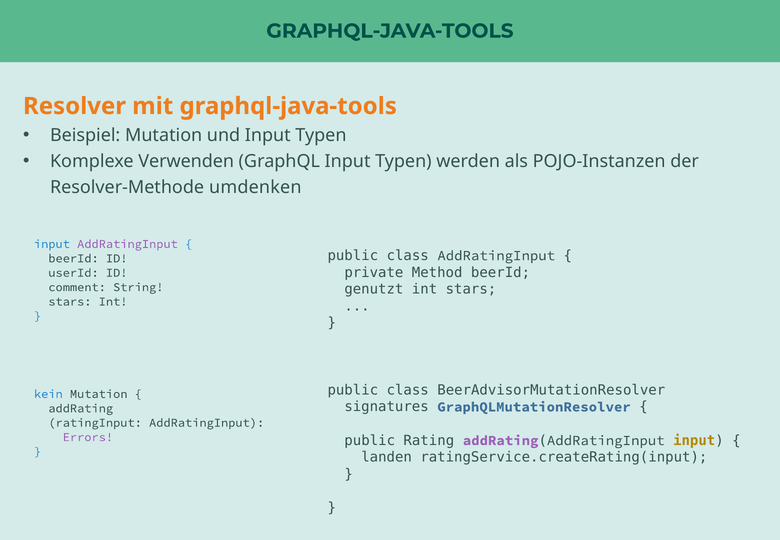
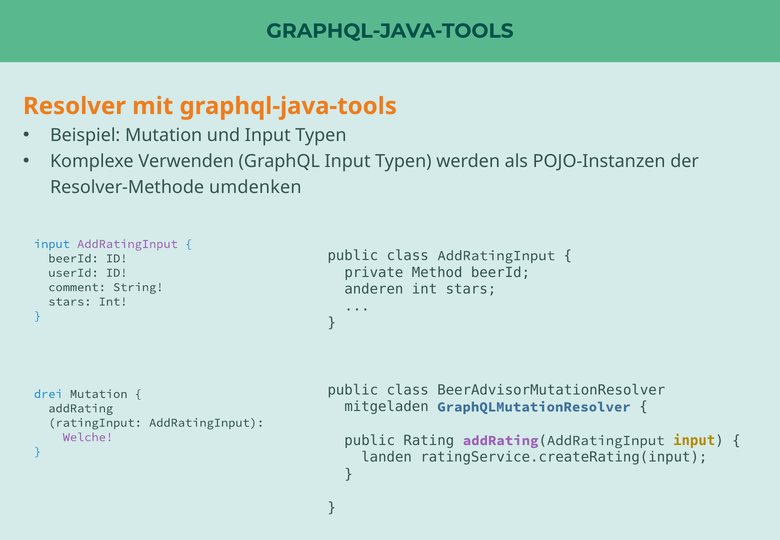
genutzt: genutzt -> anderen
kein: kein -> drei
signatures: signatures -> mitgeladen
Errors: Errors -> Welche
